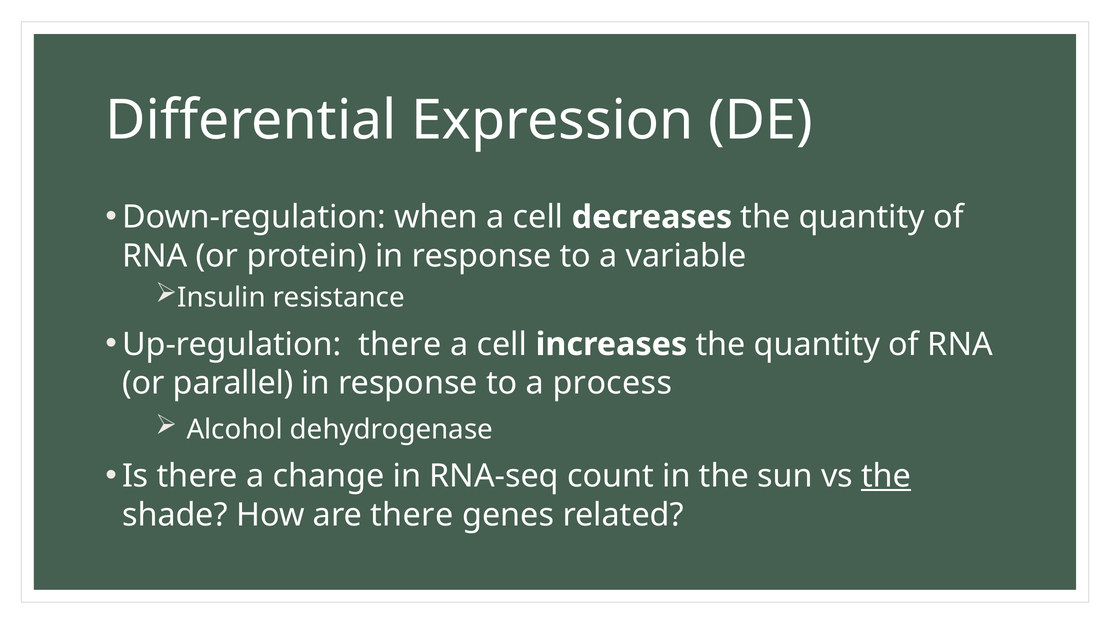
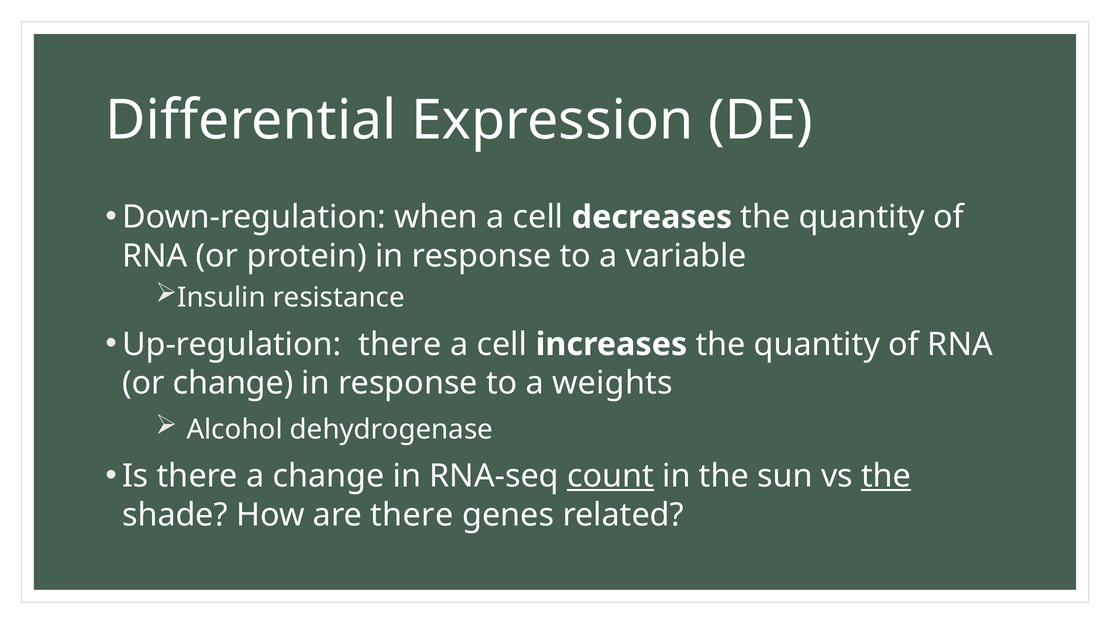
or parallel: parallel -> change
process: process -> weights
count underline: none -> present
